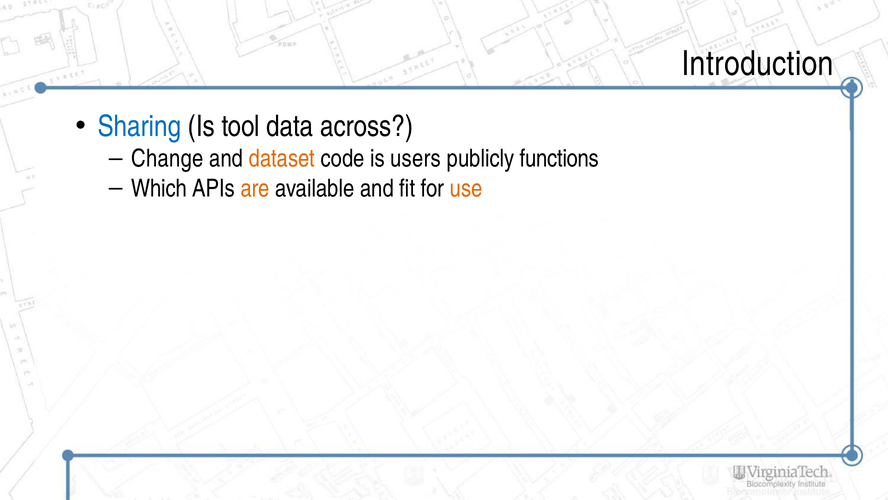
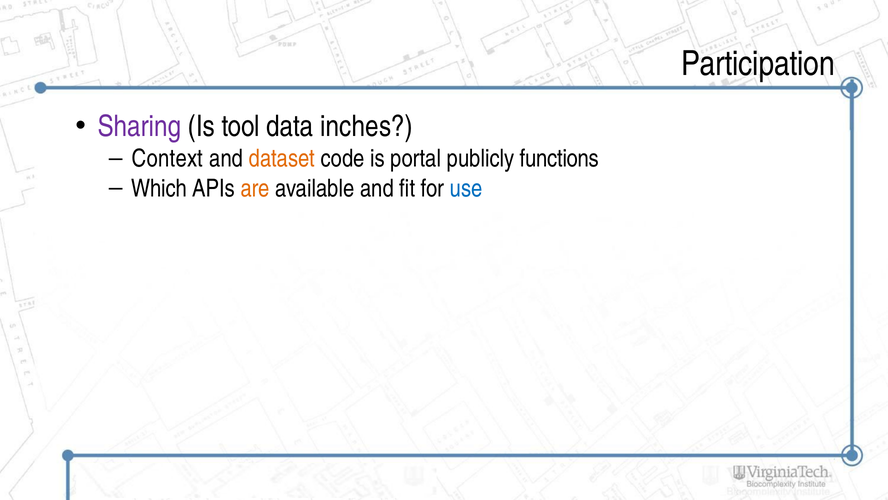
Introduction: Introduction -> Participation
Sharing colour: blue -> purple
across: across -> inches
Change: Change -> Context
users: users -> portal
use colour: orange -> blue
